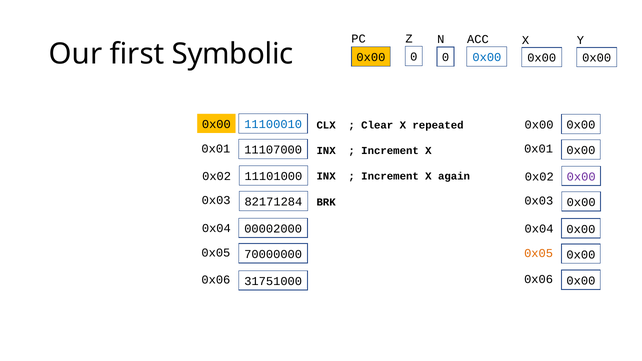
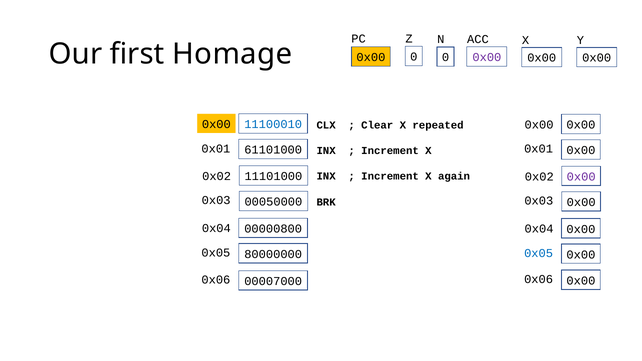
Symbolic: Symbolic -> Homage
0x00 at (487, 57) colour: blue -> purple
11107000: 11107000 -> 61101000
82171284: 82171284 -> 00050000
00002000: 00002000 -> 00000800
0x05 at (539, 253) colour: orange -> blue
70000000: 70000000 -> 80000000
31751000: 31751000 -> 00007000
